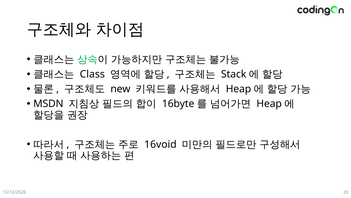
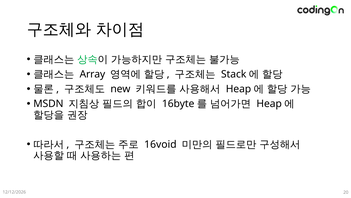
Class: Class -> Array
